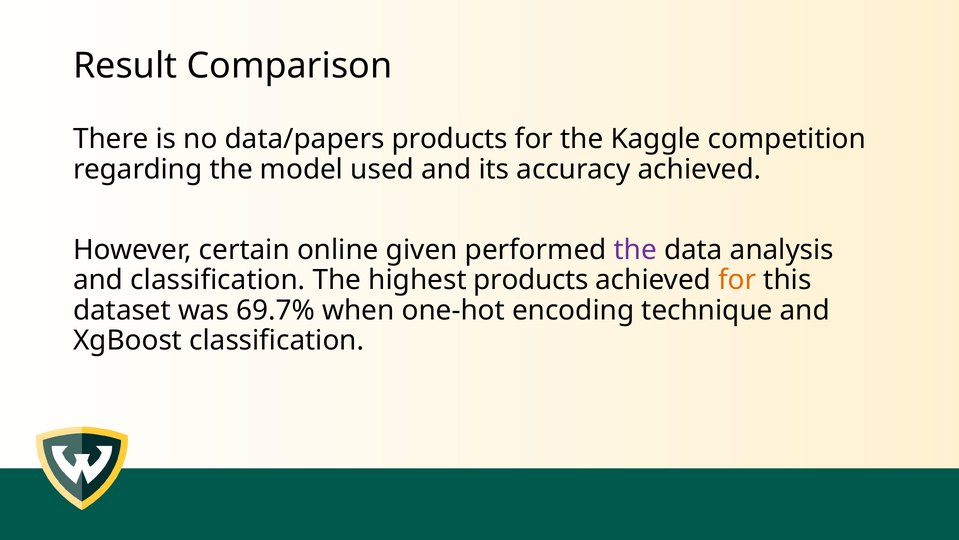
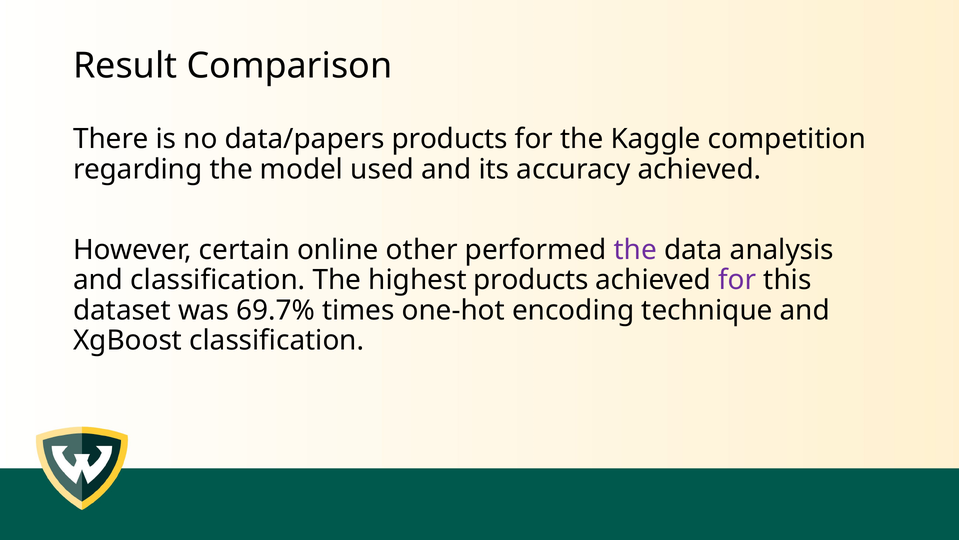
given: given -> other
for at (737, 280) colour: orange -> purple
when: when -> times
